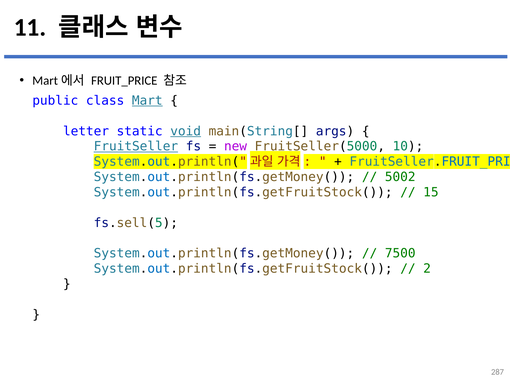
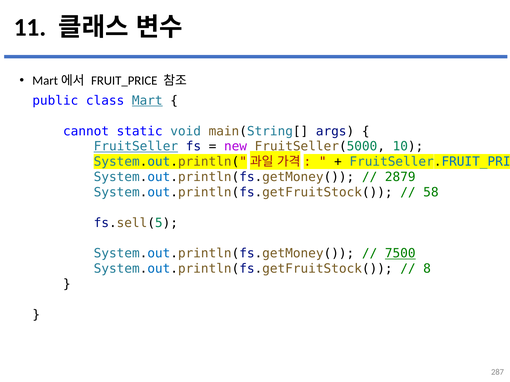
letter: letter -> cannot
void underline: present -> none
5002: 5002 -> 2879
15: 15 -> 58
7500 underline: none -> present
2: 2 -> 8
